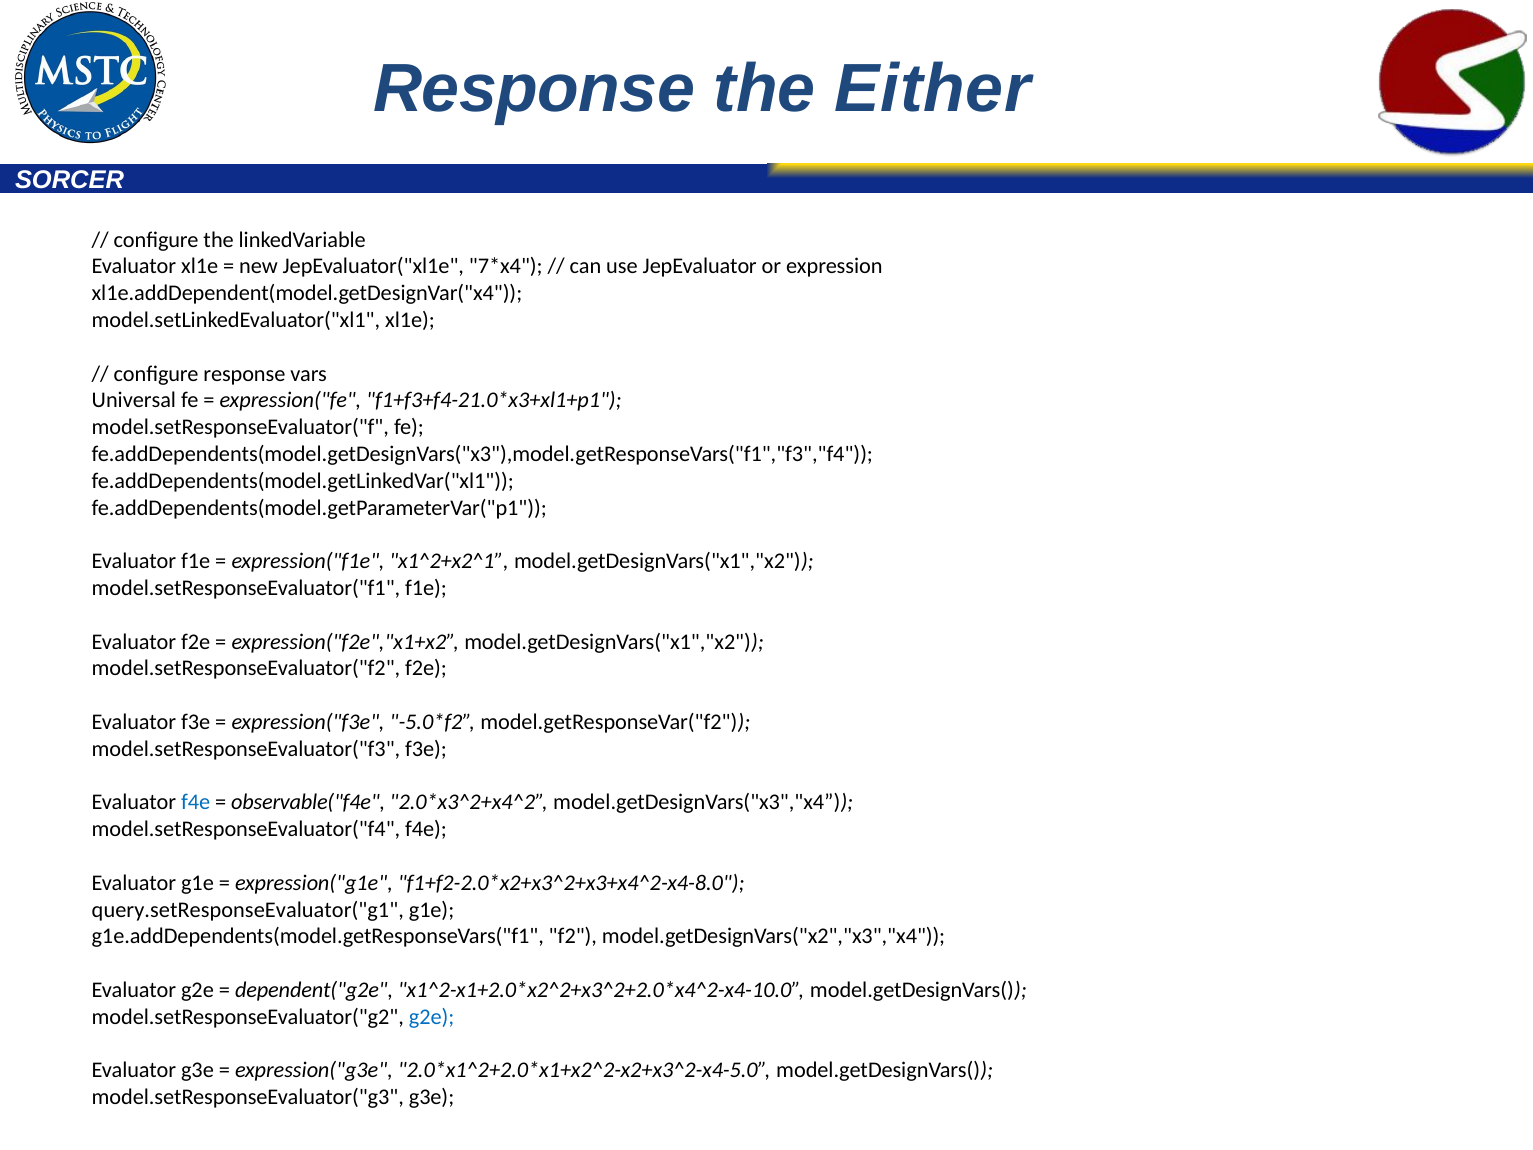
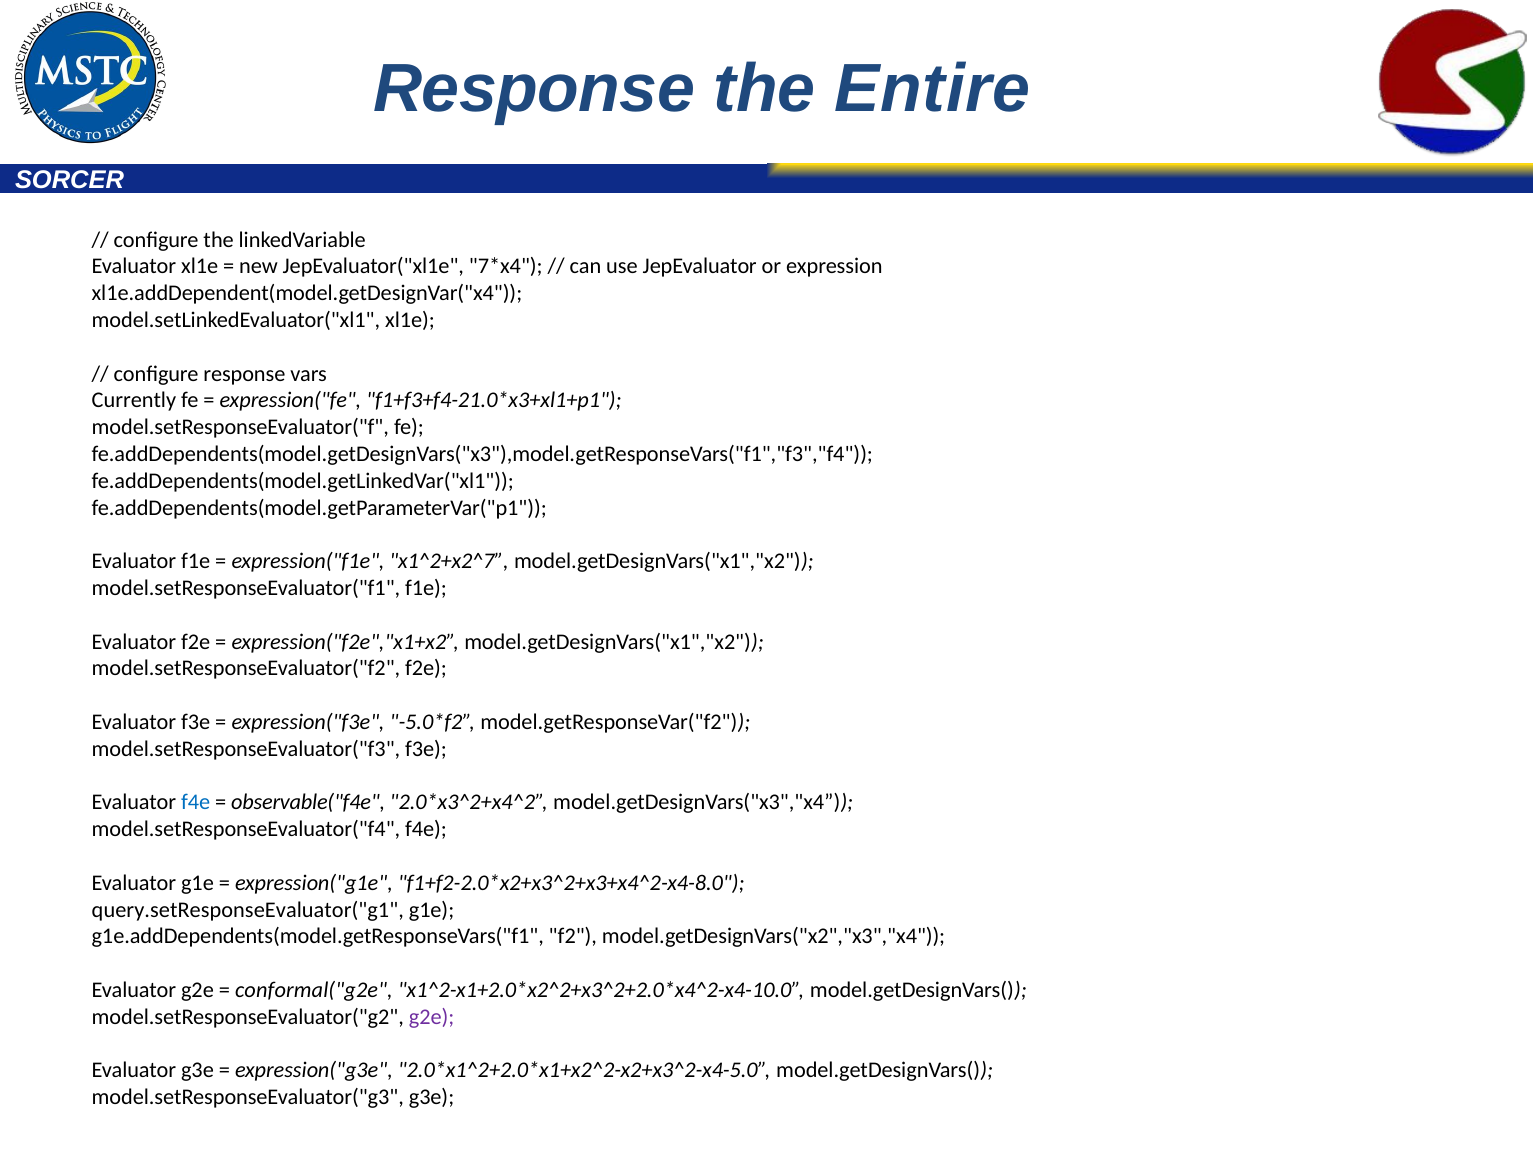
Either: Either -> Entire
Universal: Universal -> Currently
x1^2+x2^1: x1^2+x2^1 -> x1^2+x2^7
dependent("g2e: dependent("g2e -> conformal("g2e
g2e at (432, 1017) colour: blue -> purple
